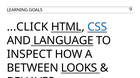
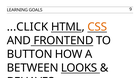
CSS colour: blue -> orange
LANGUAGE: LANGUAGE -> FRONTEND
INSPECT: INSPECT -> BUTTON
